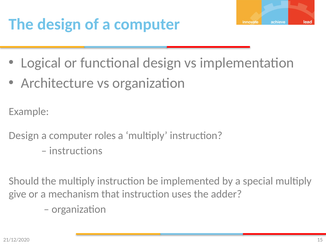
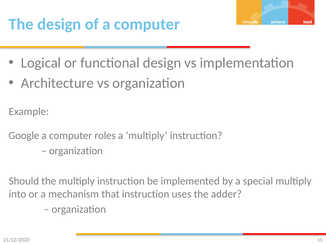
Design at (24, 136): Design -> Google
instructions at (76, 151): instructions -> organization
give: give -> into
